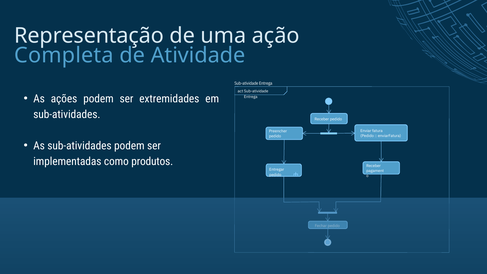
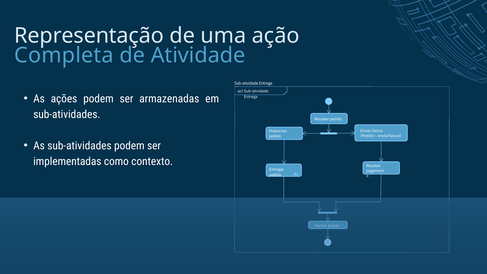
extremidades: extremidades -> armazenadas
produtos: produtos -> contexto
